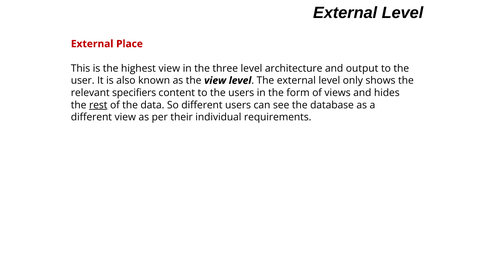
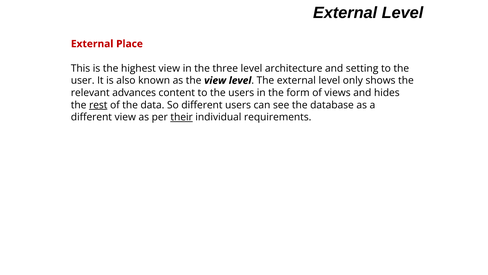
output: output -> setting
specifiers: specifiers -> advances
their underline: none -> present
